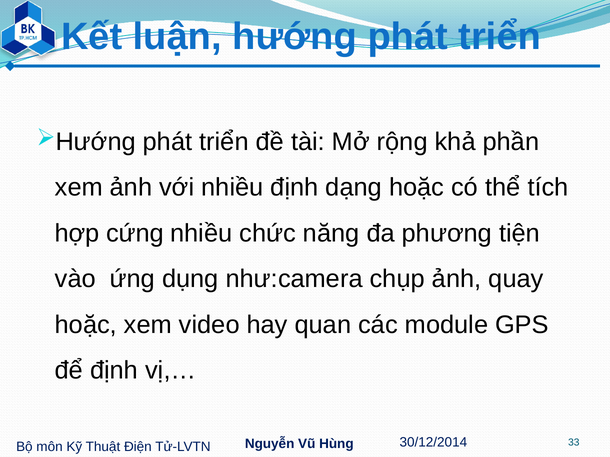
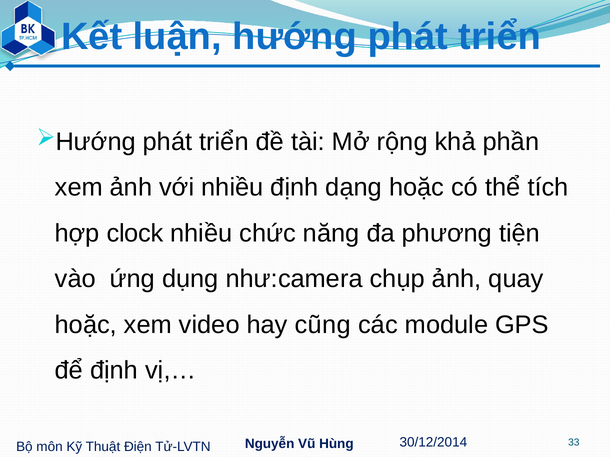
cứng: cứng -> clock
quan: quan -> cũng
